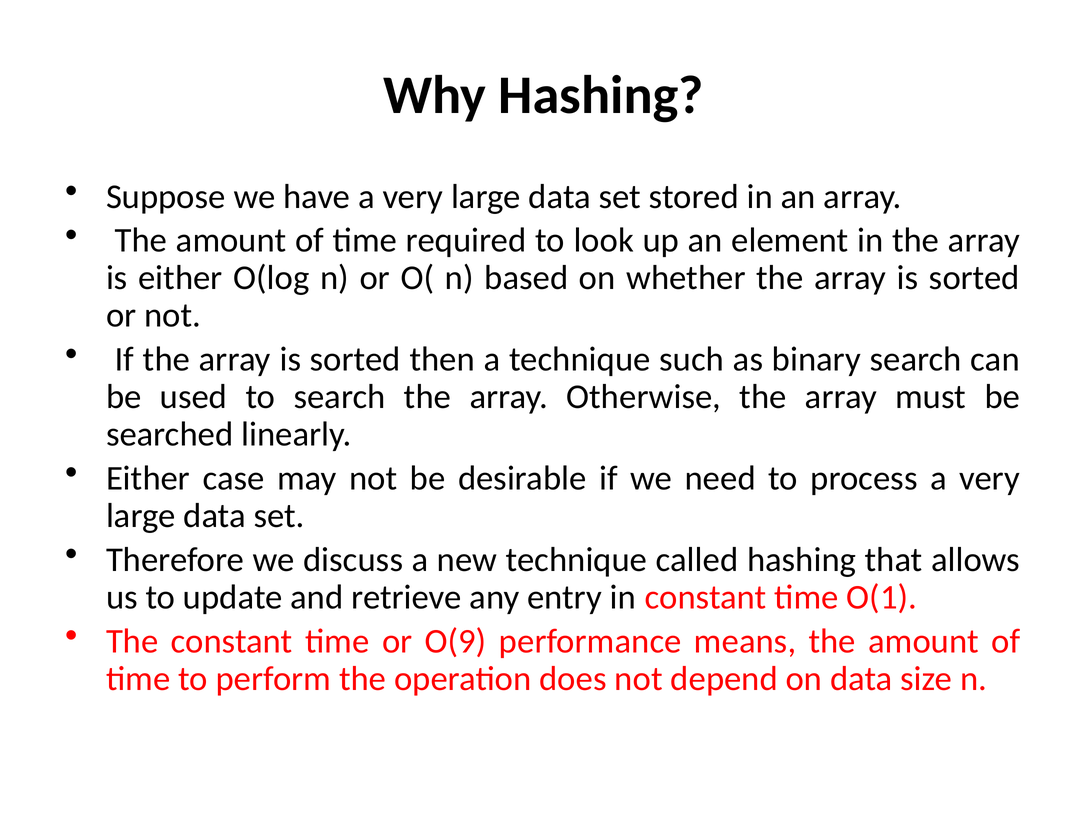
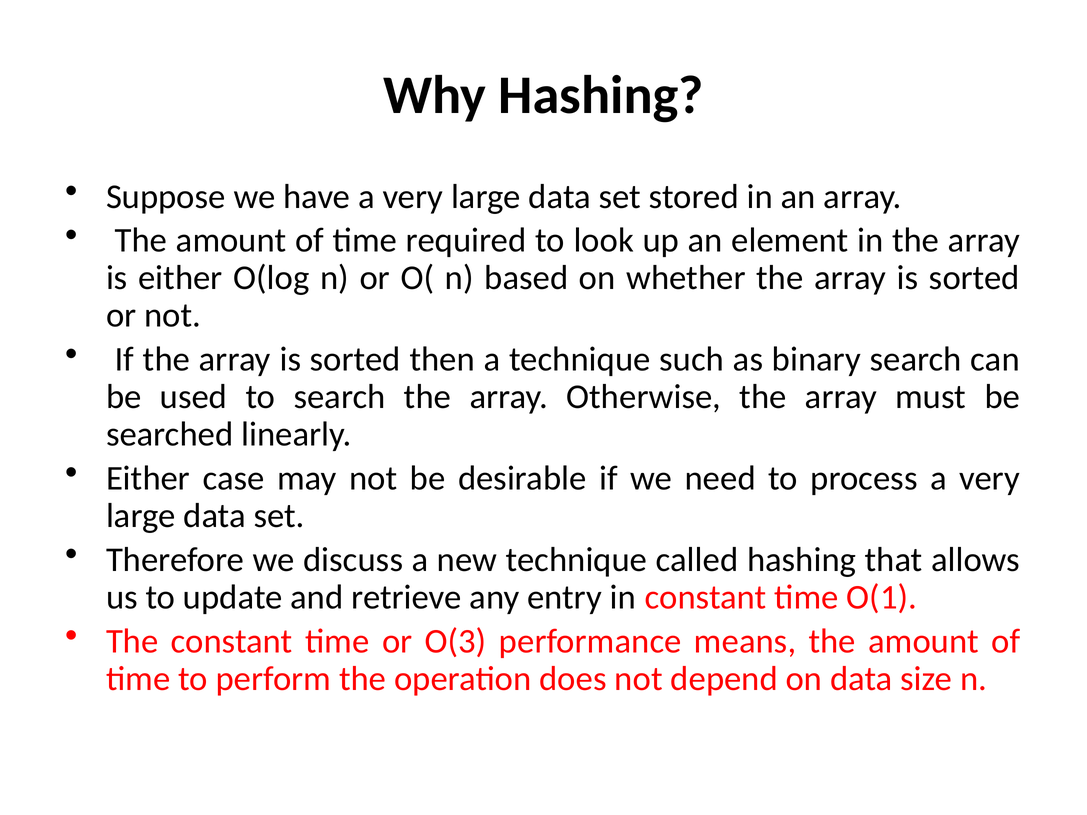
O(9: O(9 -> O(3
